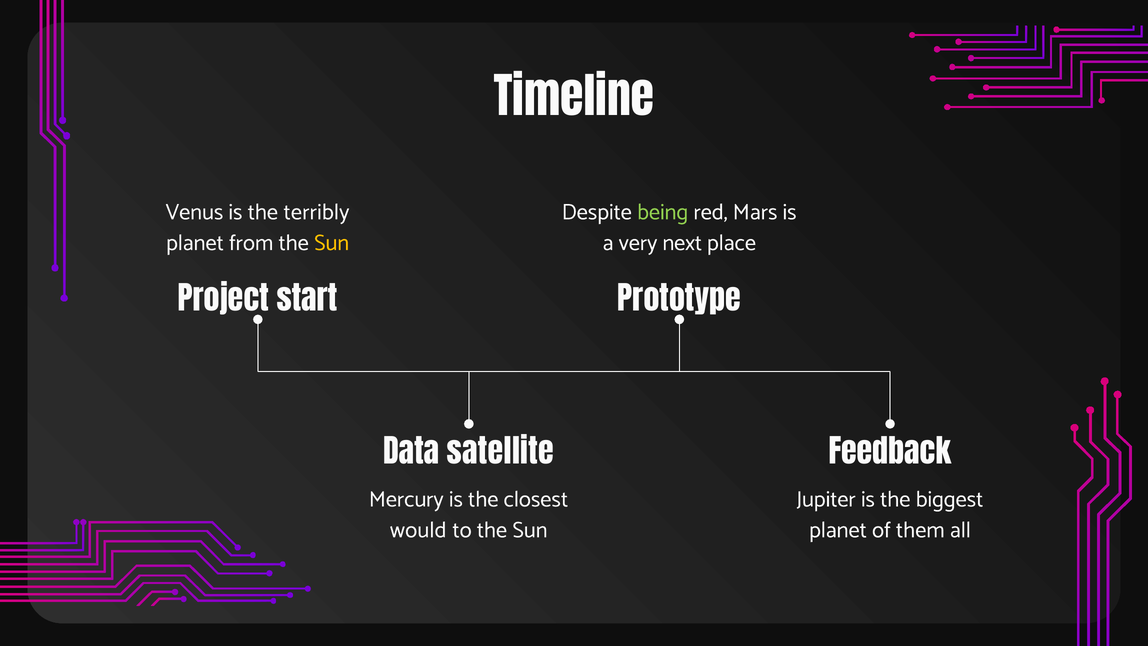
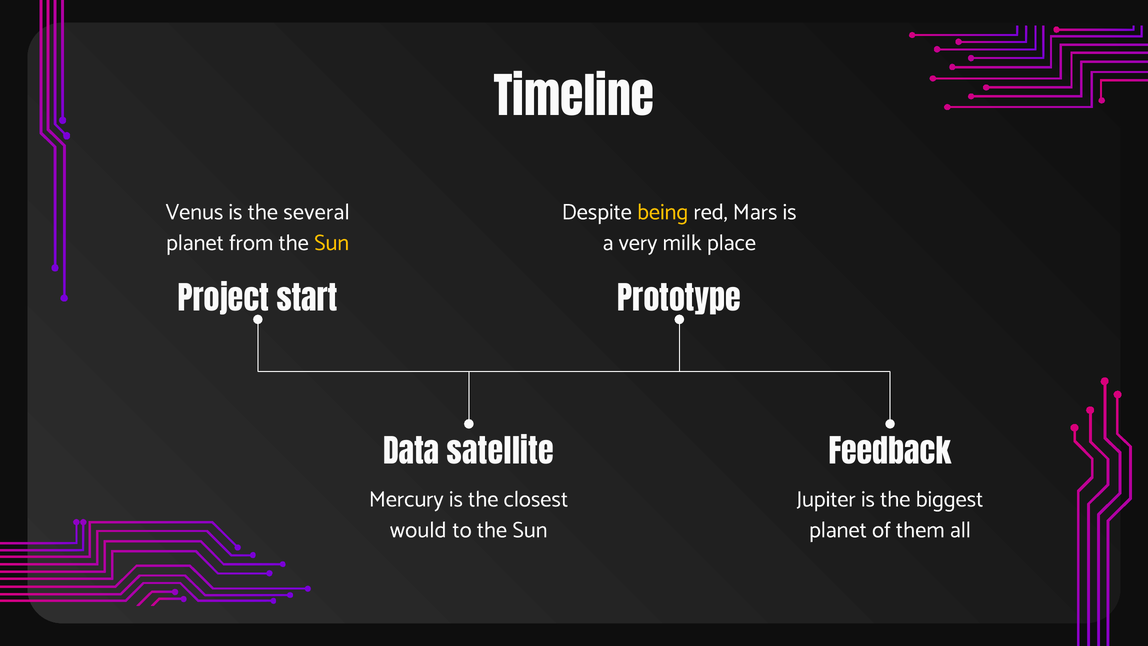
terribly: terribly -> several
being colour: light green -> yellow
next: next -> milk
